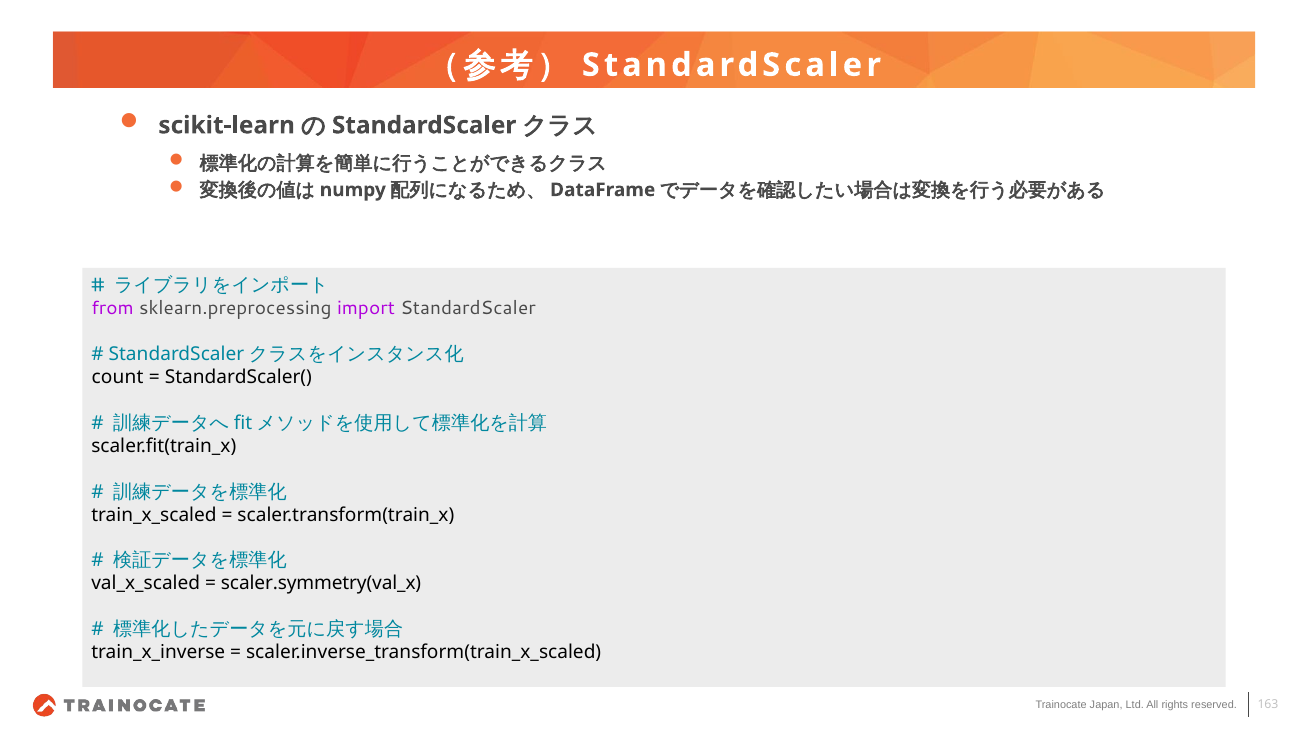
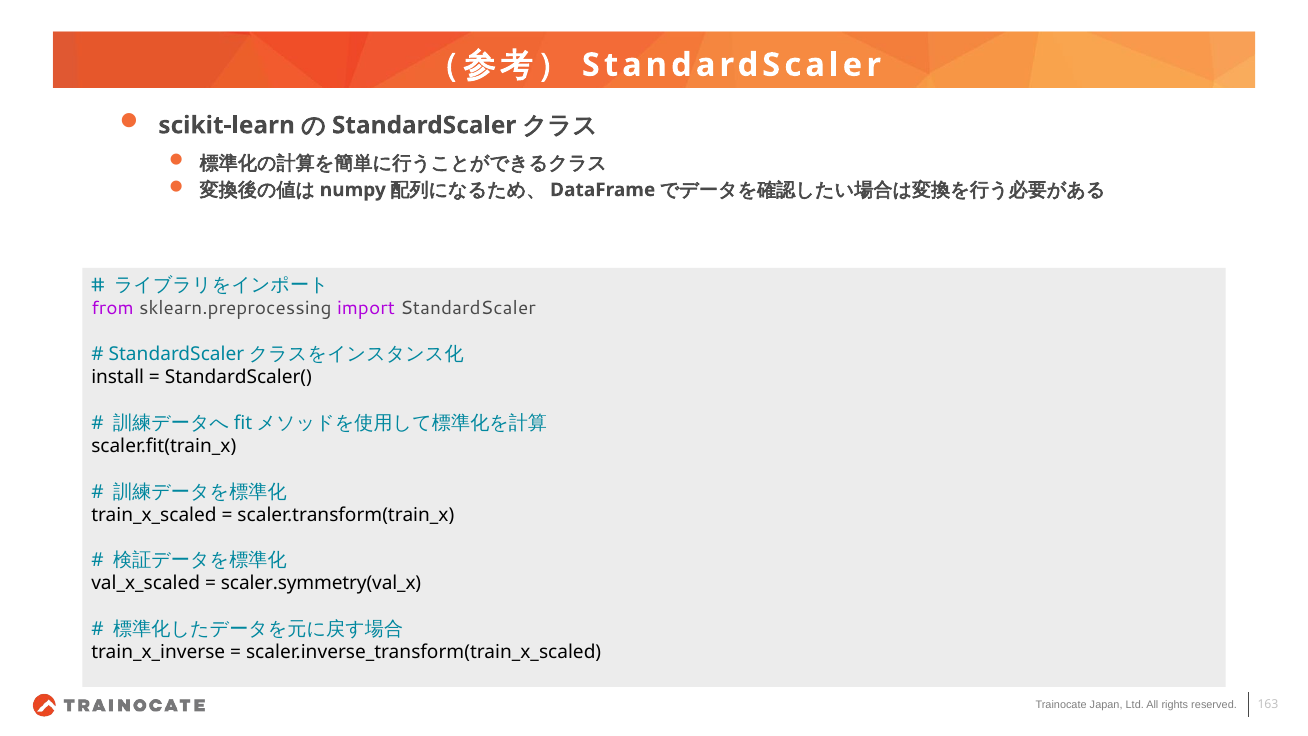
count: count -> install
